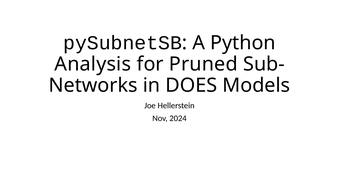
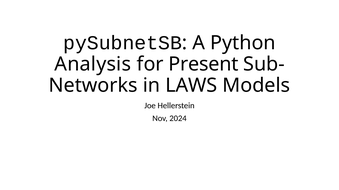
Pruned: Pruned -> Present
DOES: DOES -> LAWS
